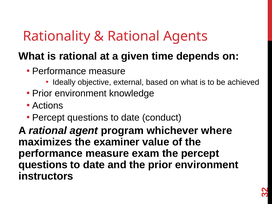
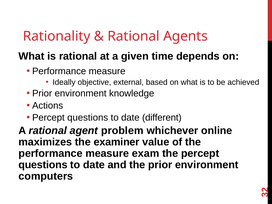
conduct: conduct -> different
program: program -> problem
where: where -> online
instructors: instructors -> computers
